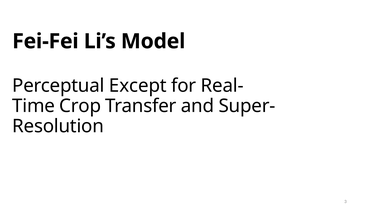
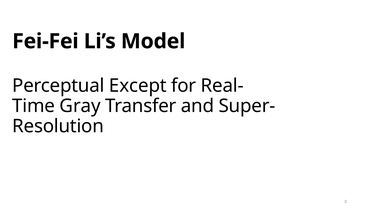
Crop: Crop -> Gray
